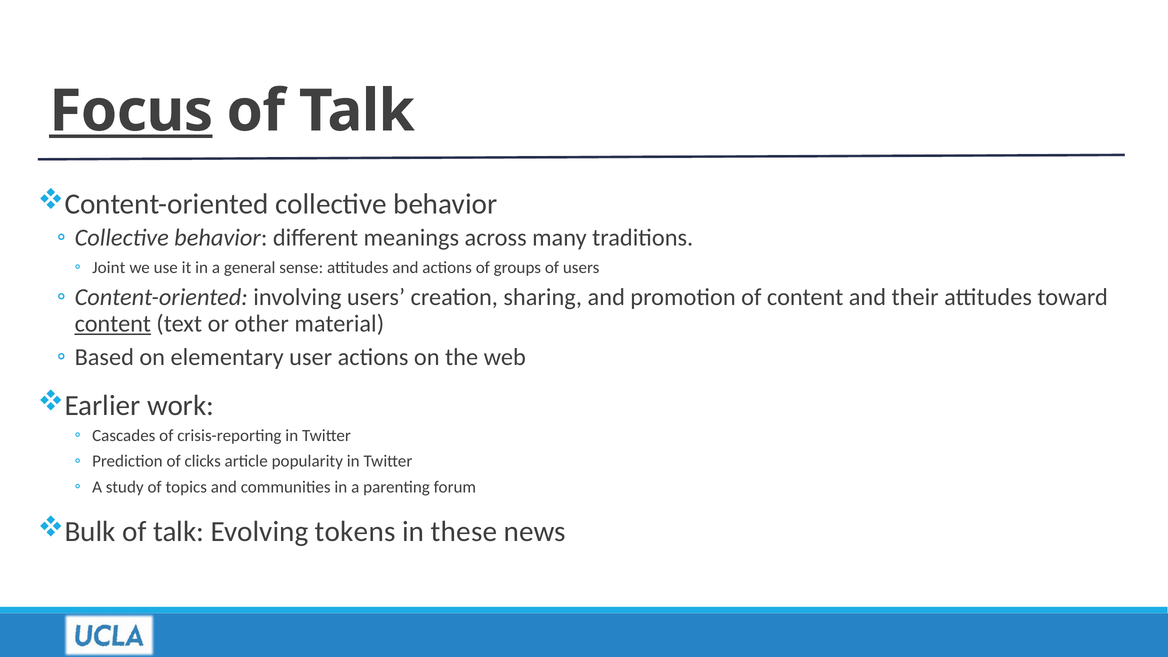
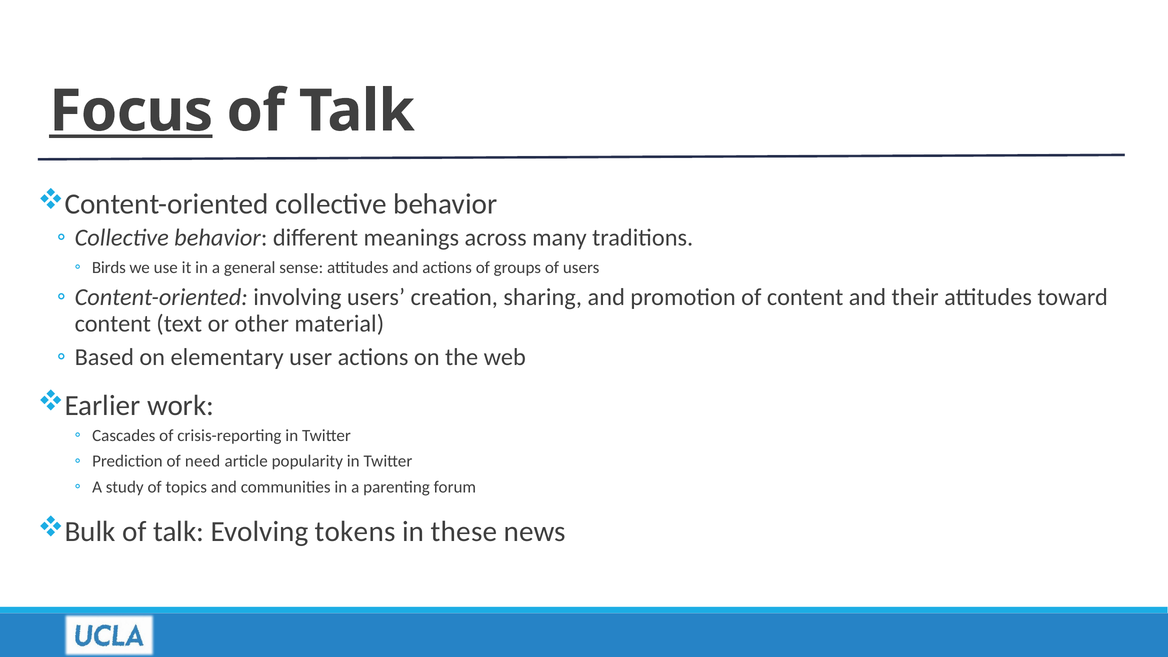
Joint: Joint -> Birds
content at (113, 324) underline: present -> none
clicks: clicks -> need
